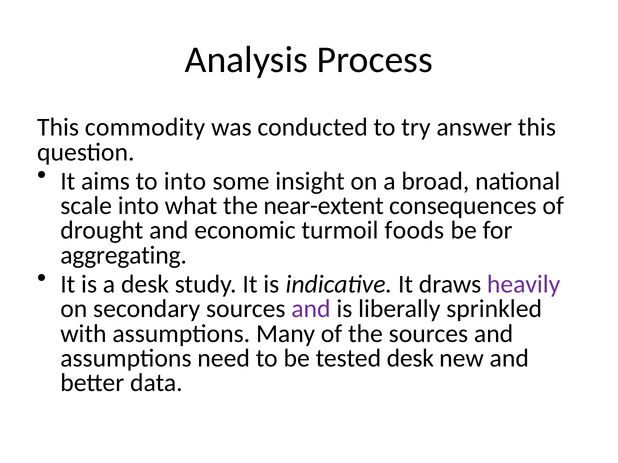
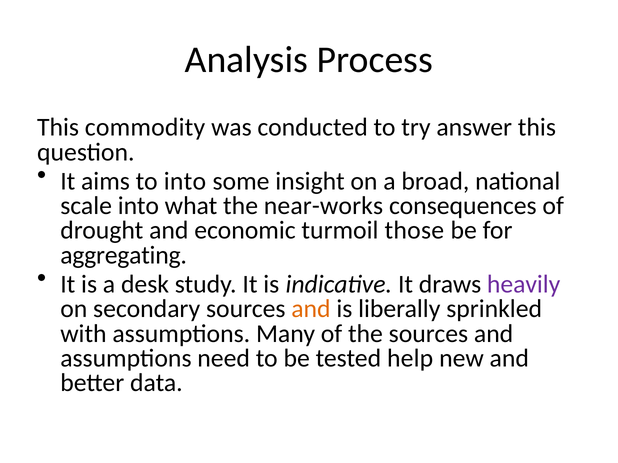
near-extent: near-extent -> near-works
foods: foods -> those
and at (311, 309) colour: purple -> orange
tested desk: desk -> help
